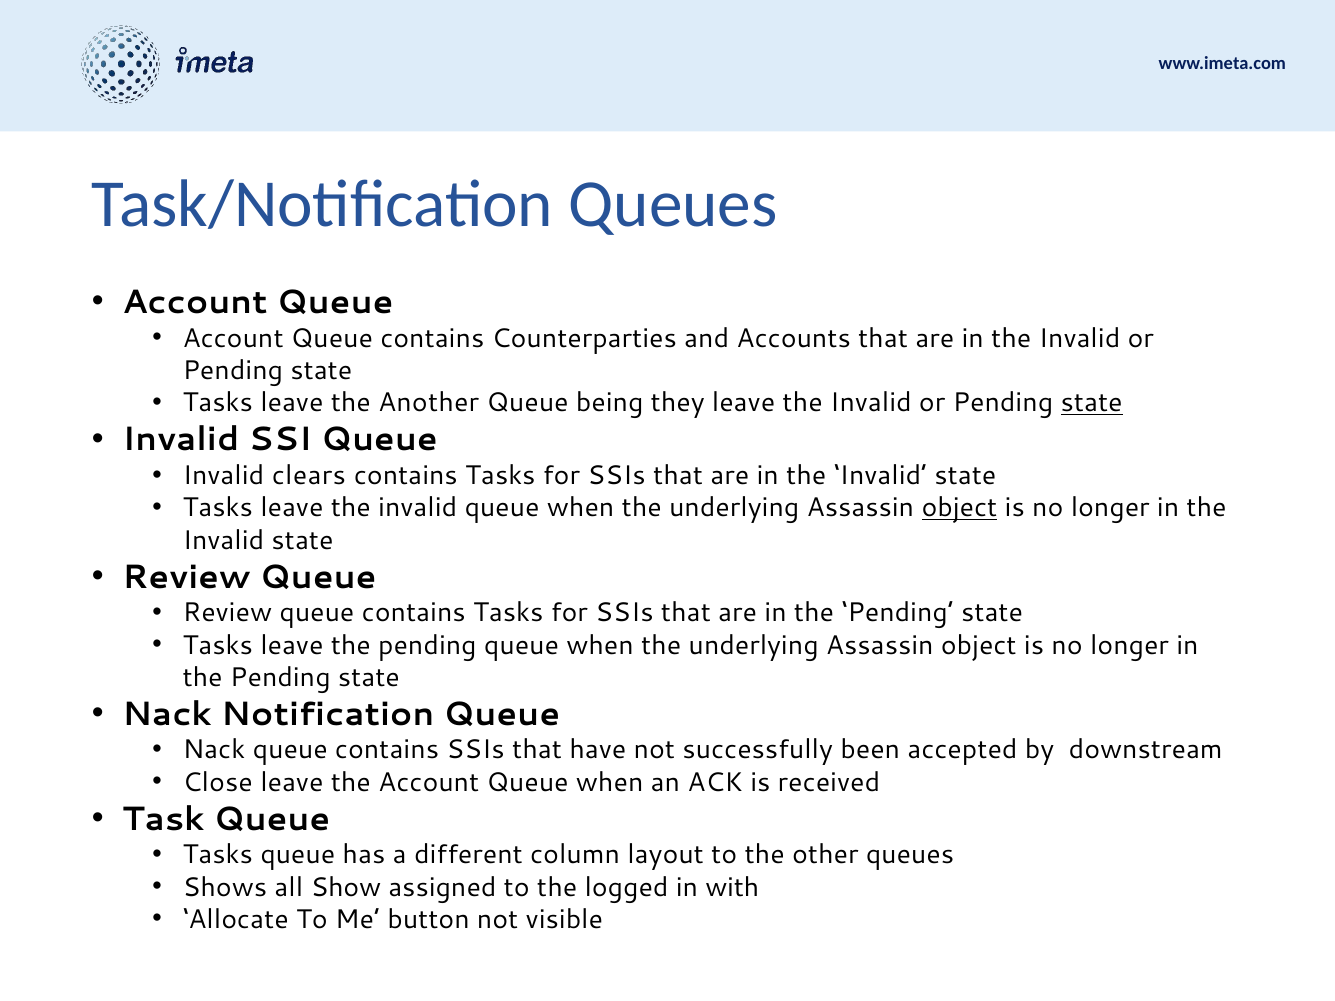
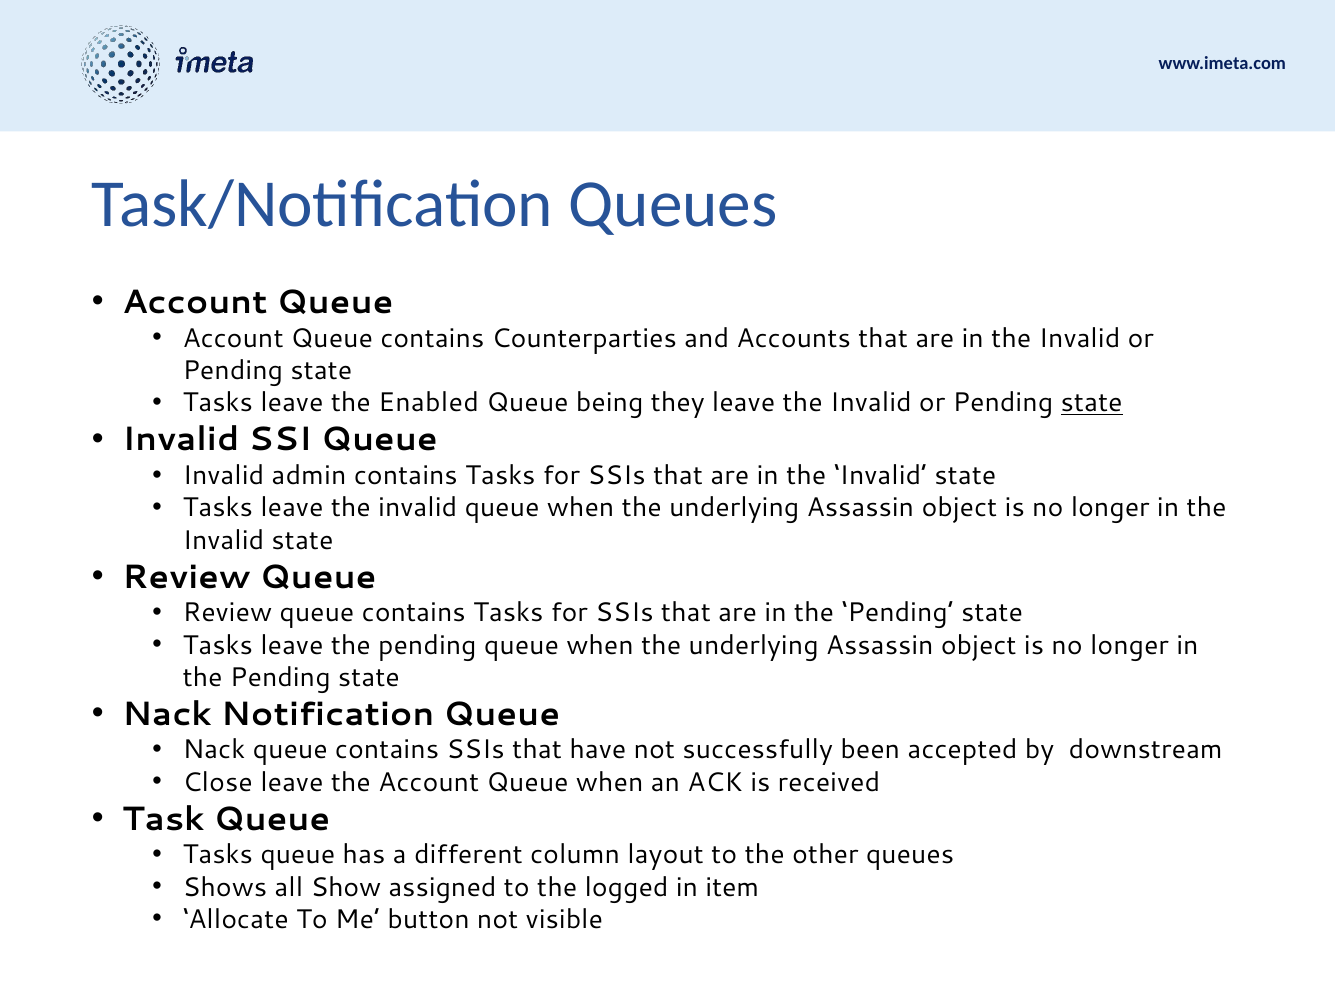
Another: Another -> Enabled
clears: clears -> admin
object at (959, 508) underline: present -> none
with: with -> item
